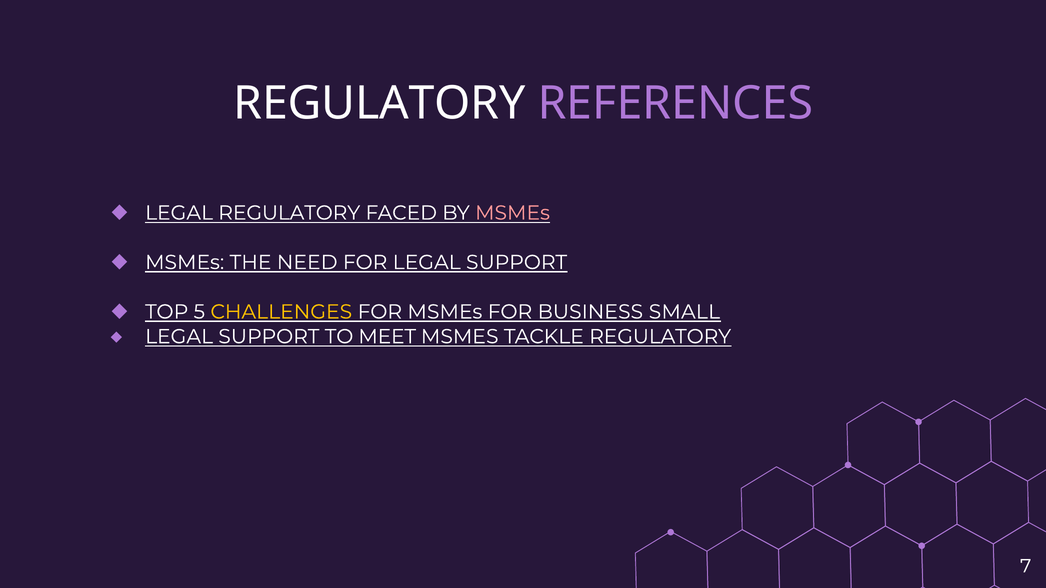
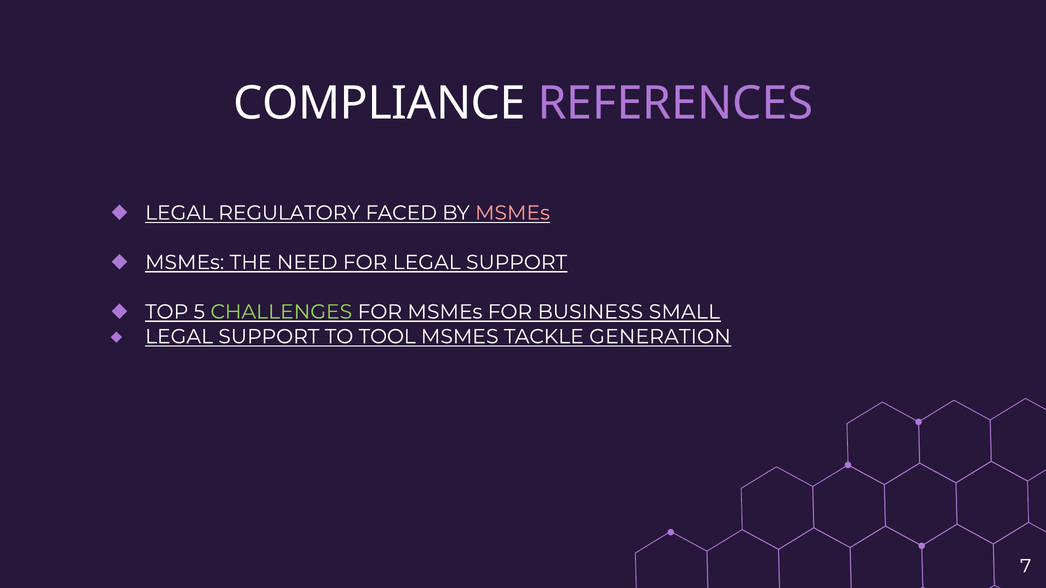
REGULATORY at (379, 103): REGULATORY -> COMPLIANCE
CHALLENGES colour: yellow -> light green
MEET: MEET -> TOOL
TACKLE REGULATORY: REGULATORY -> GENERATION
